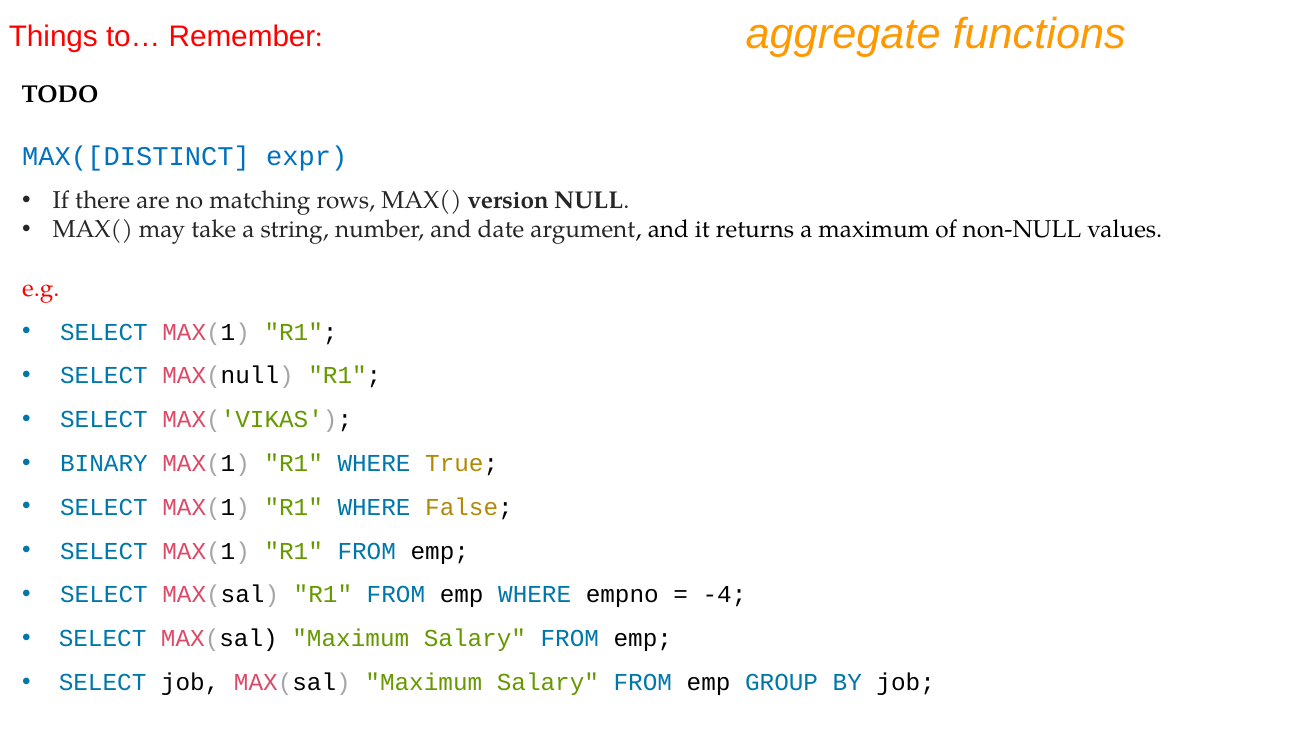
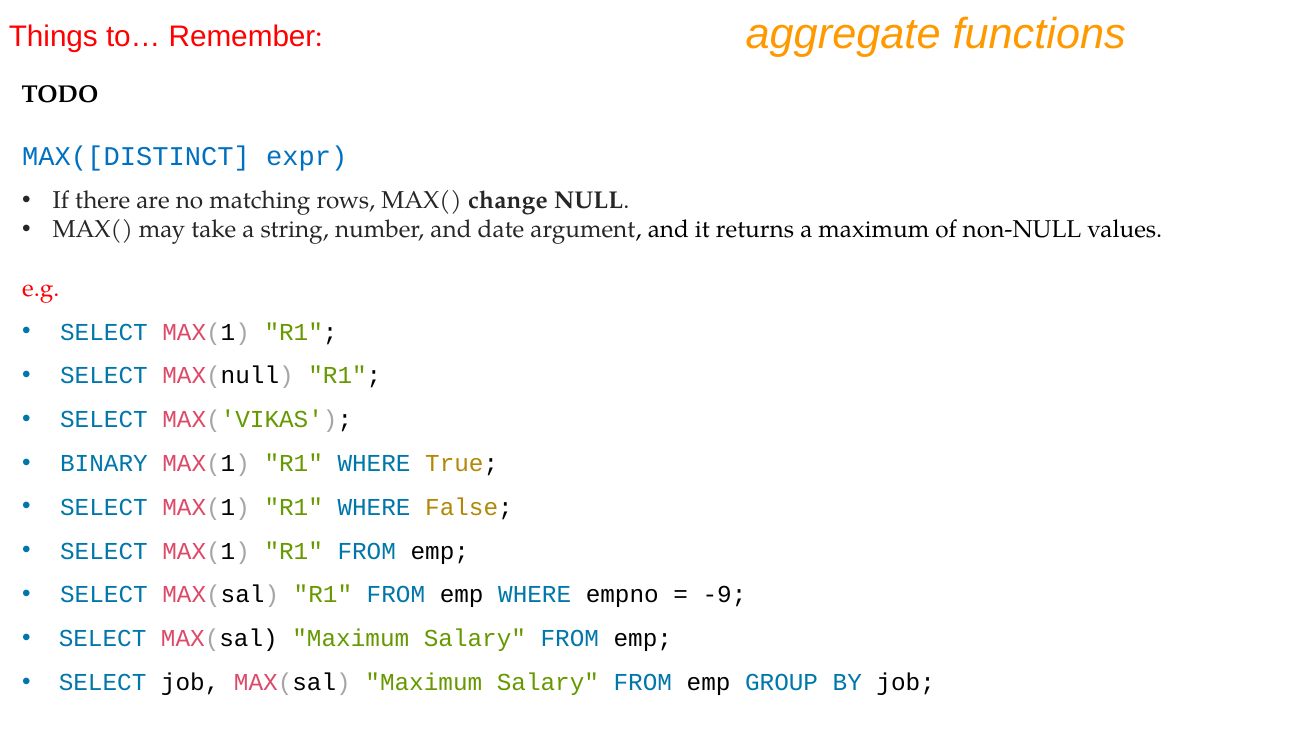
version: version -> change
-4: -4 -> -9
